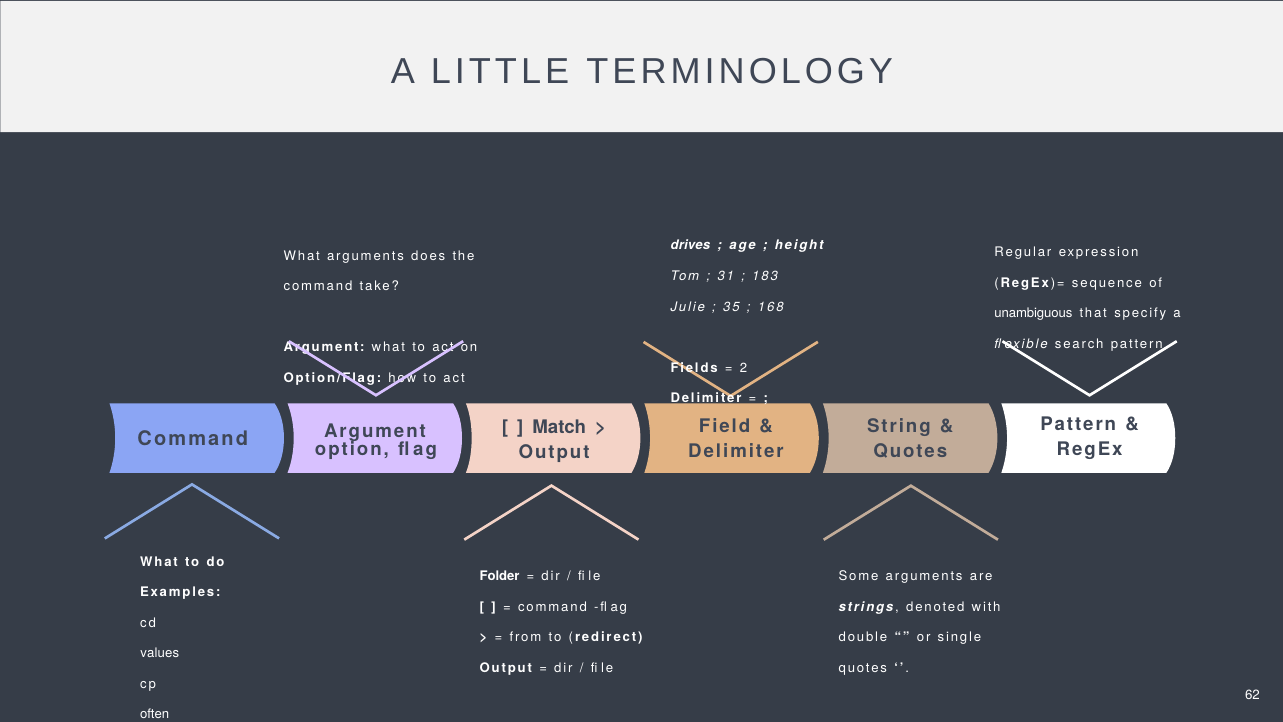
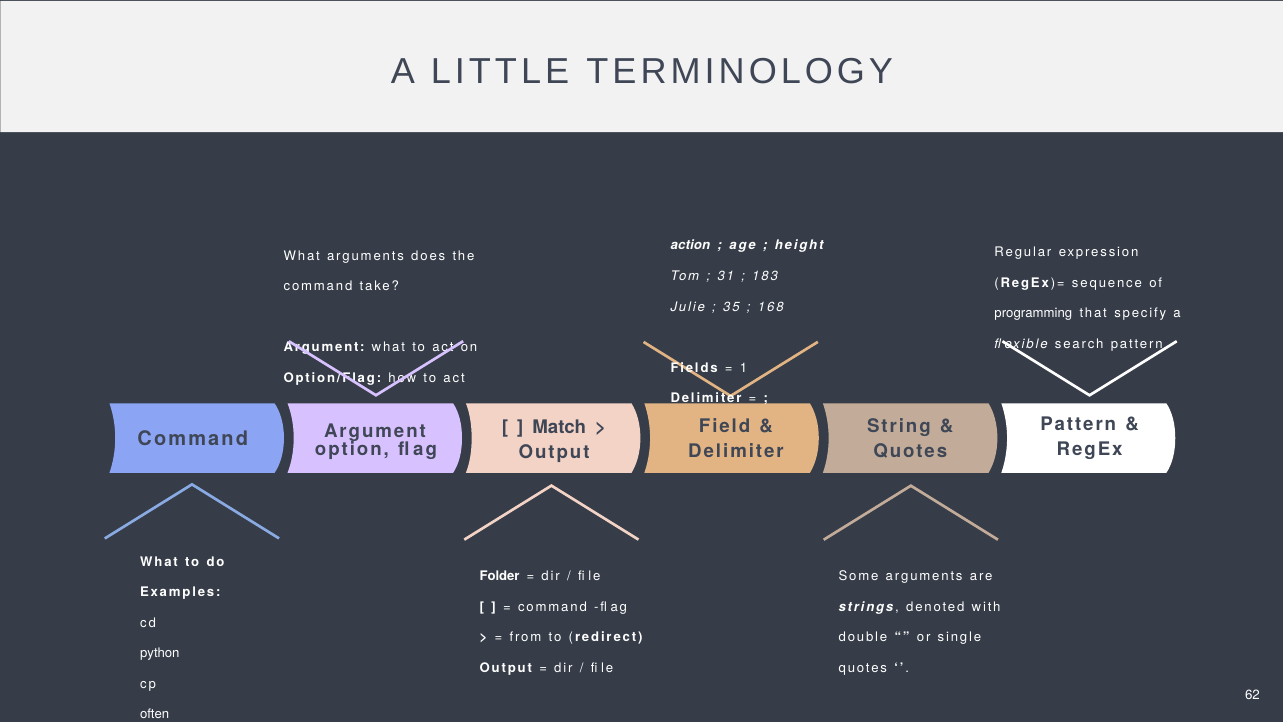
drives: drives -> action
unambiguous: unambiguous -> programming
2: 2 -> 1
values: values -> python
